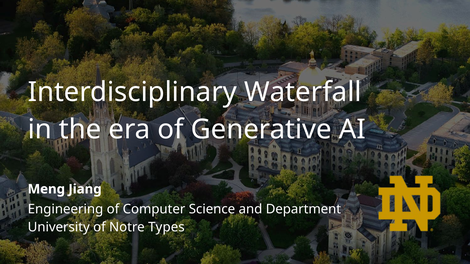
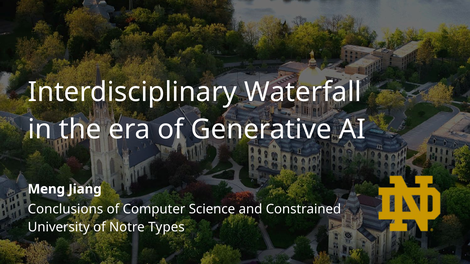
Engineering: Engineering -> Conclusions
Department: Department -> Constrained
